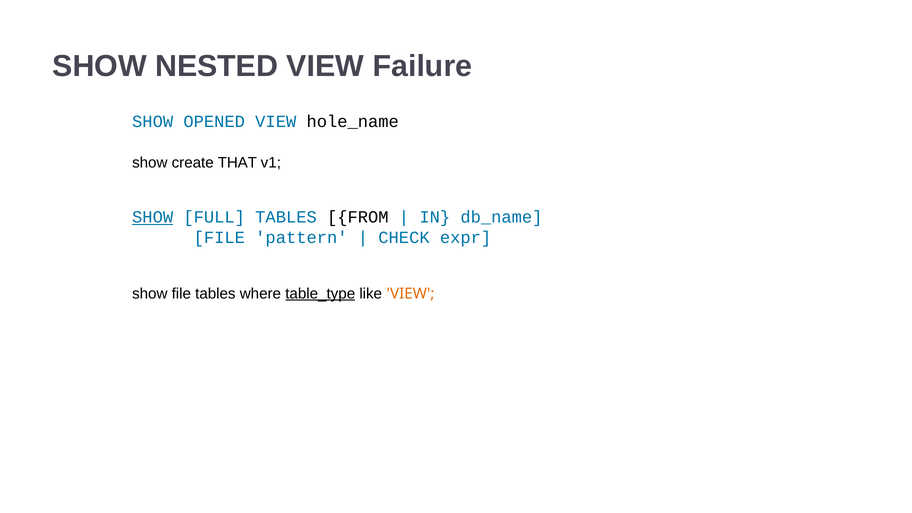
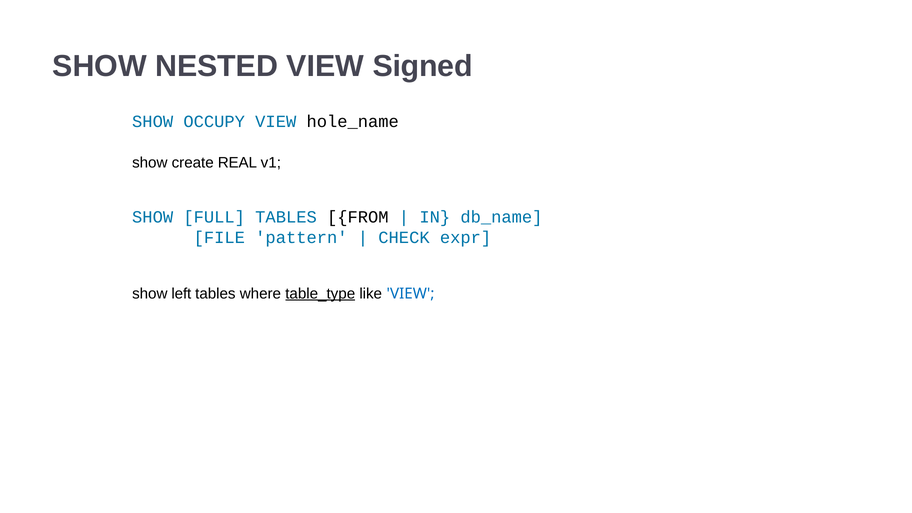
Failure: Failure -> Signed
OPENED: OPENED -> OCCUPY
THAT: THAT -> REAL
SHOW at (153, 217) underline: present -> none
show file: file -> left
VIEW at (411, 294) colour: orange -> blue
